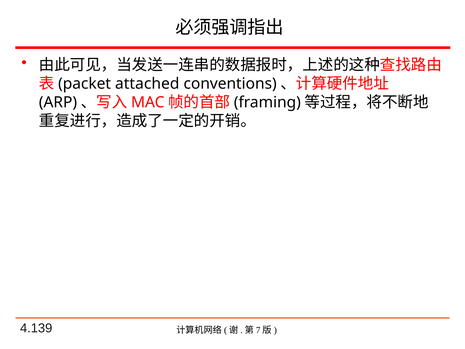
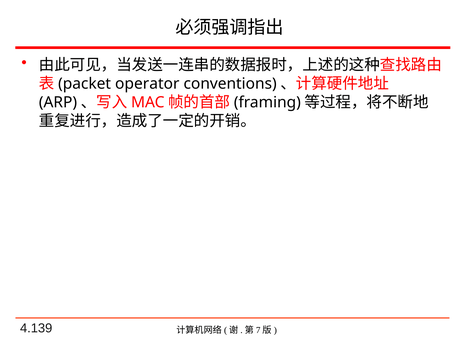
attached: attached -> operator
